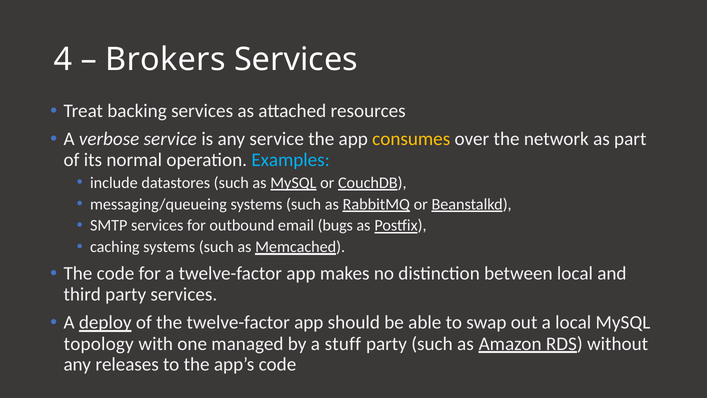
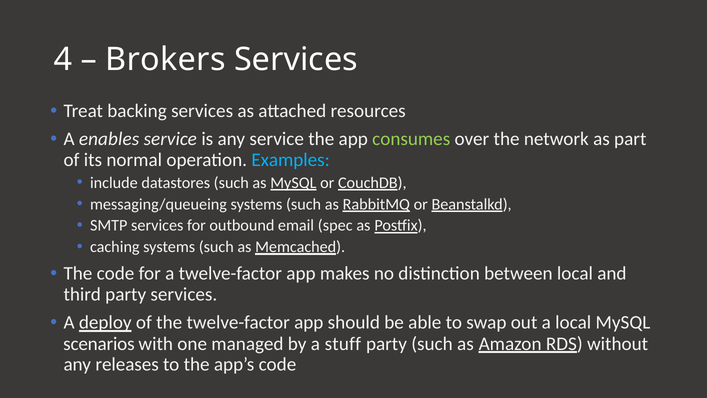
verbose: verbose -> enables
consumes colour: yellow -> light green
bugs: bugs -> spec
topology: topology -> scenarios
